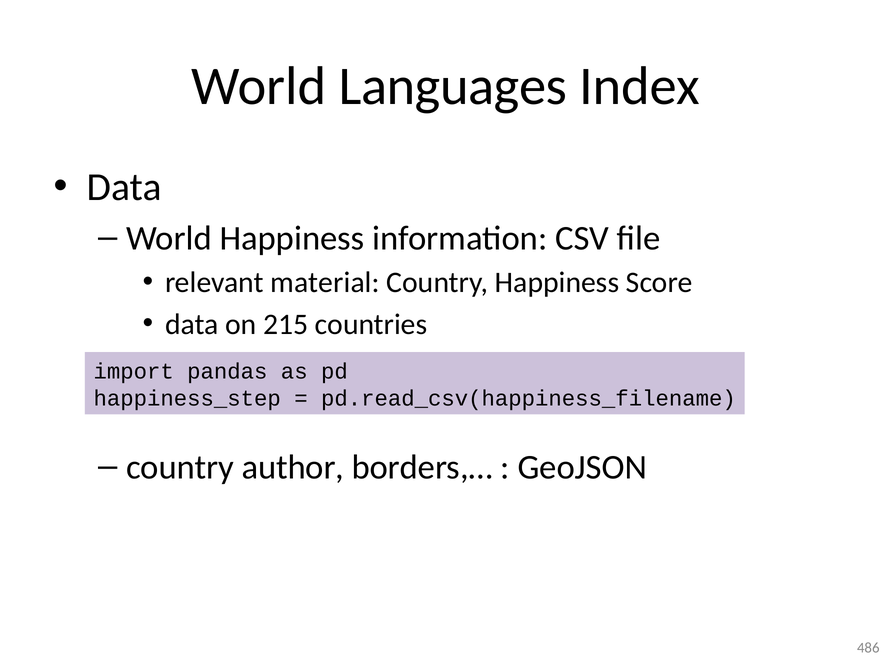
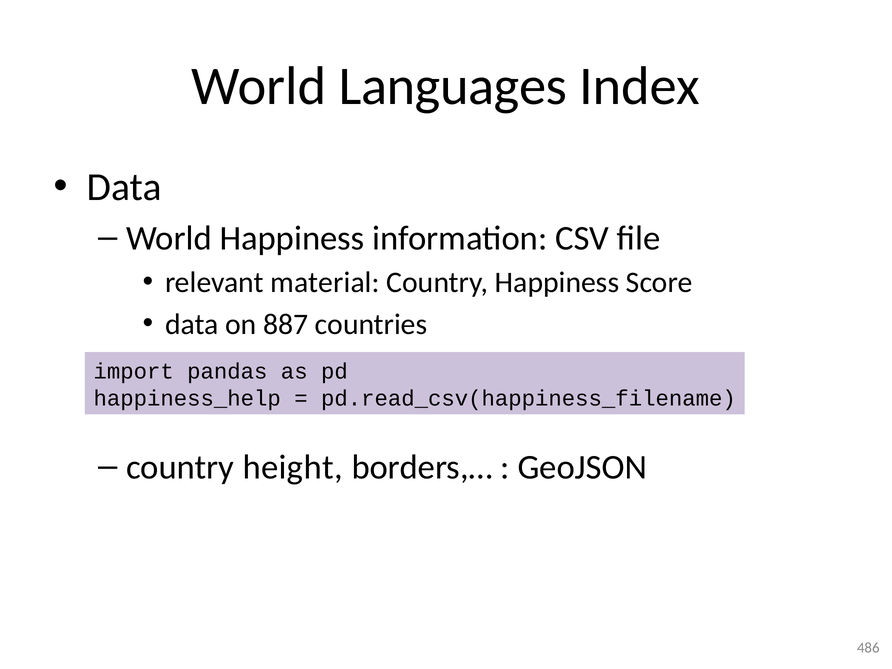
215: 215 -> 887
happiness_step: happiness_step -> happiness_help
author: author -> height
